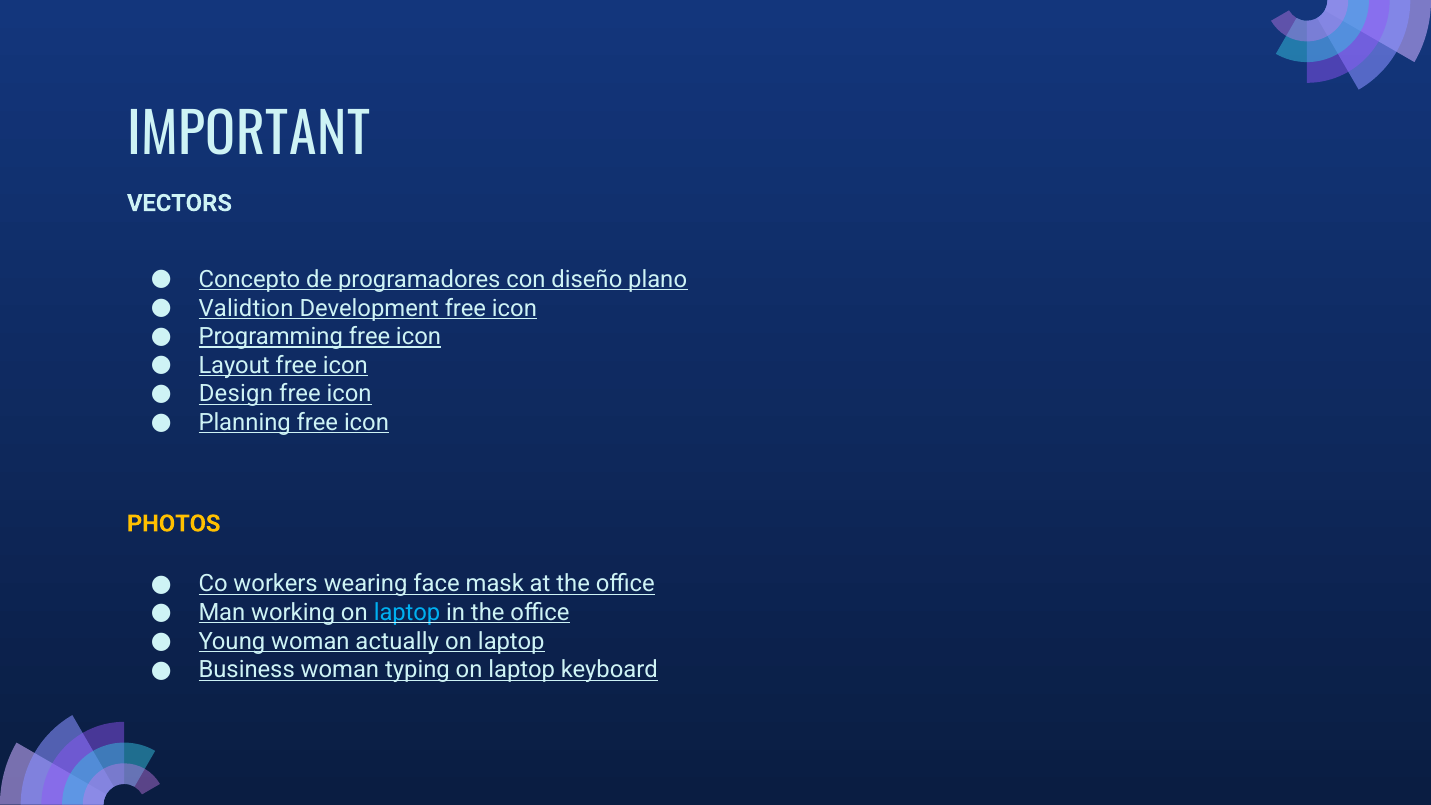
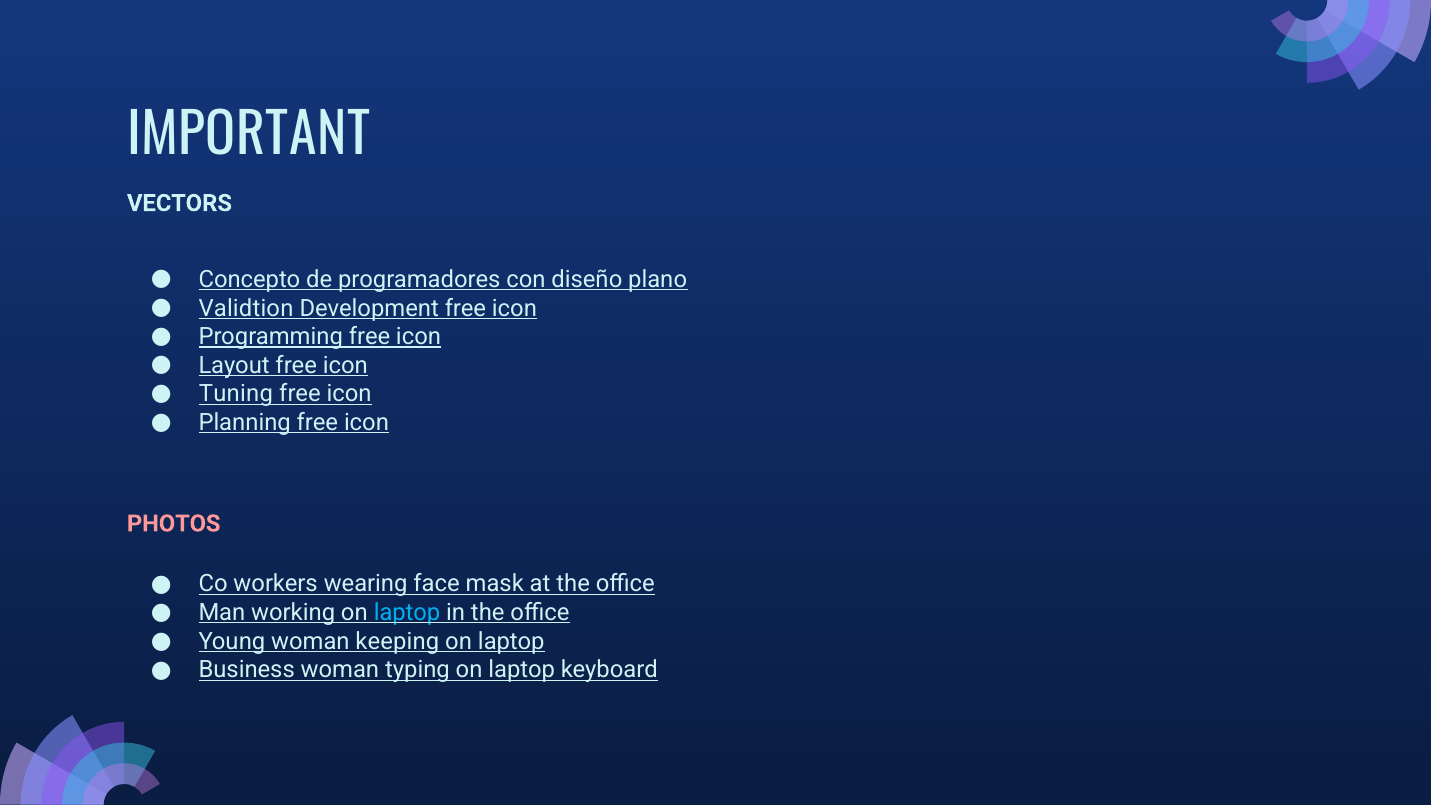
Design: Design -> Tuning
PHOTOS colour: yellow -> pink
actually: actually -> keeping
